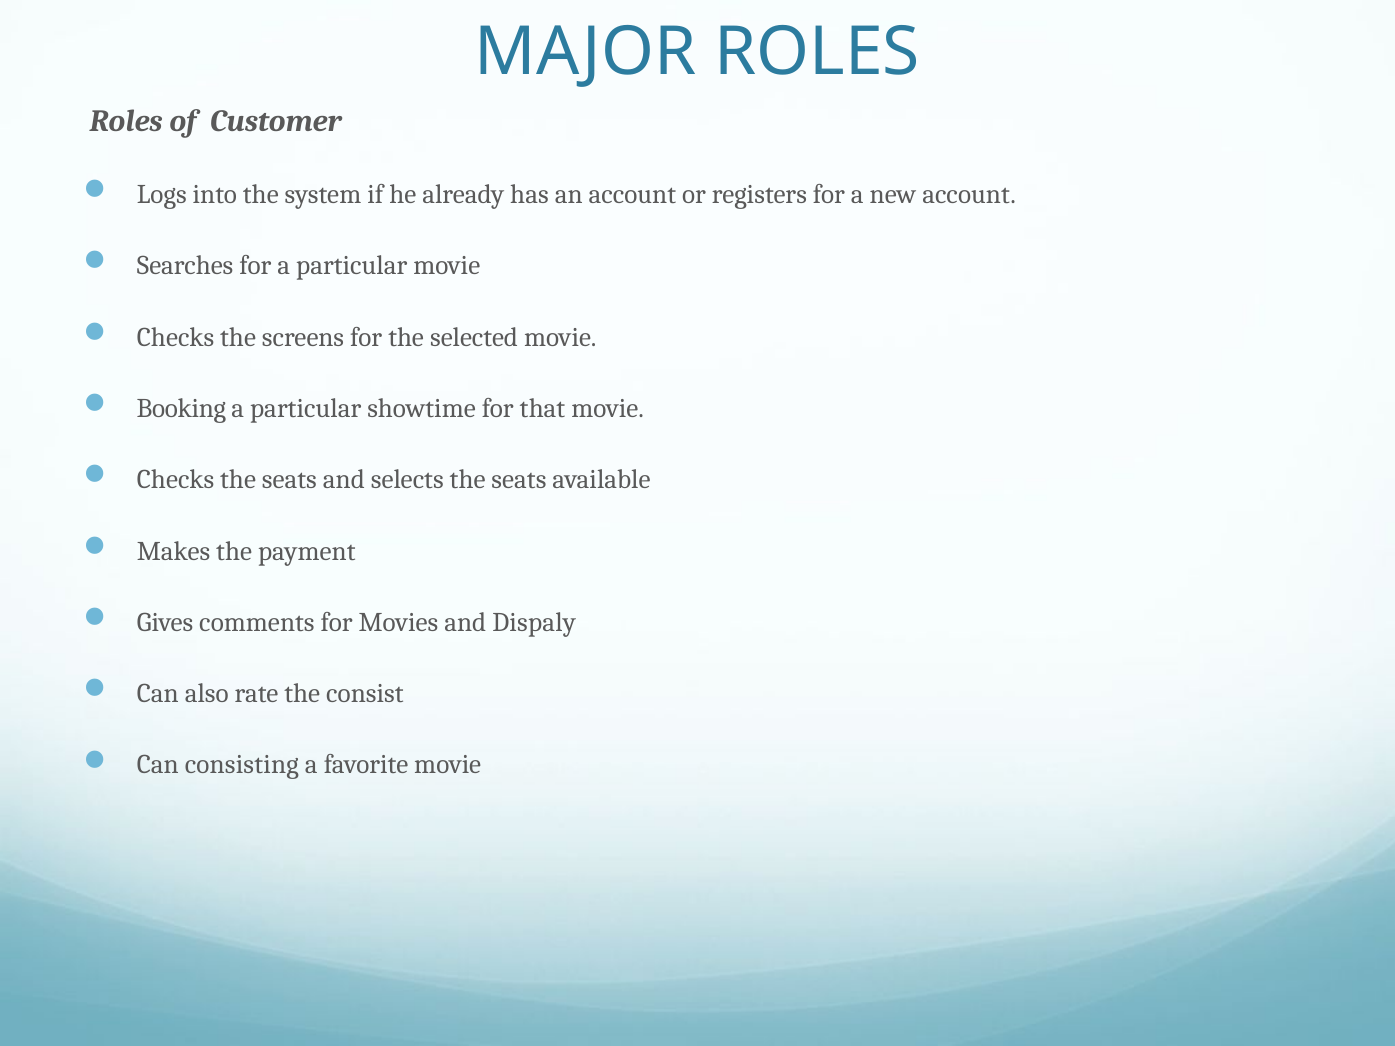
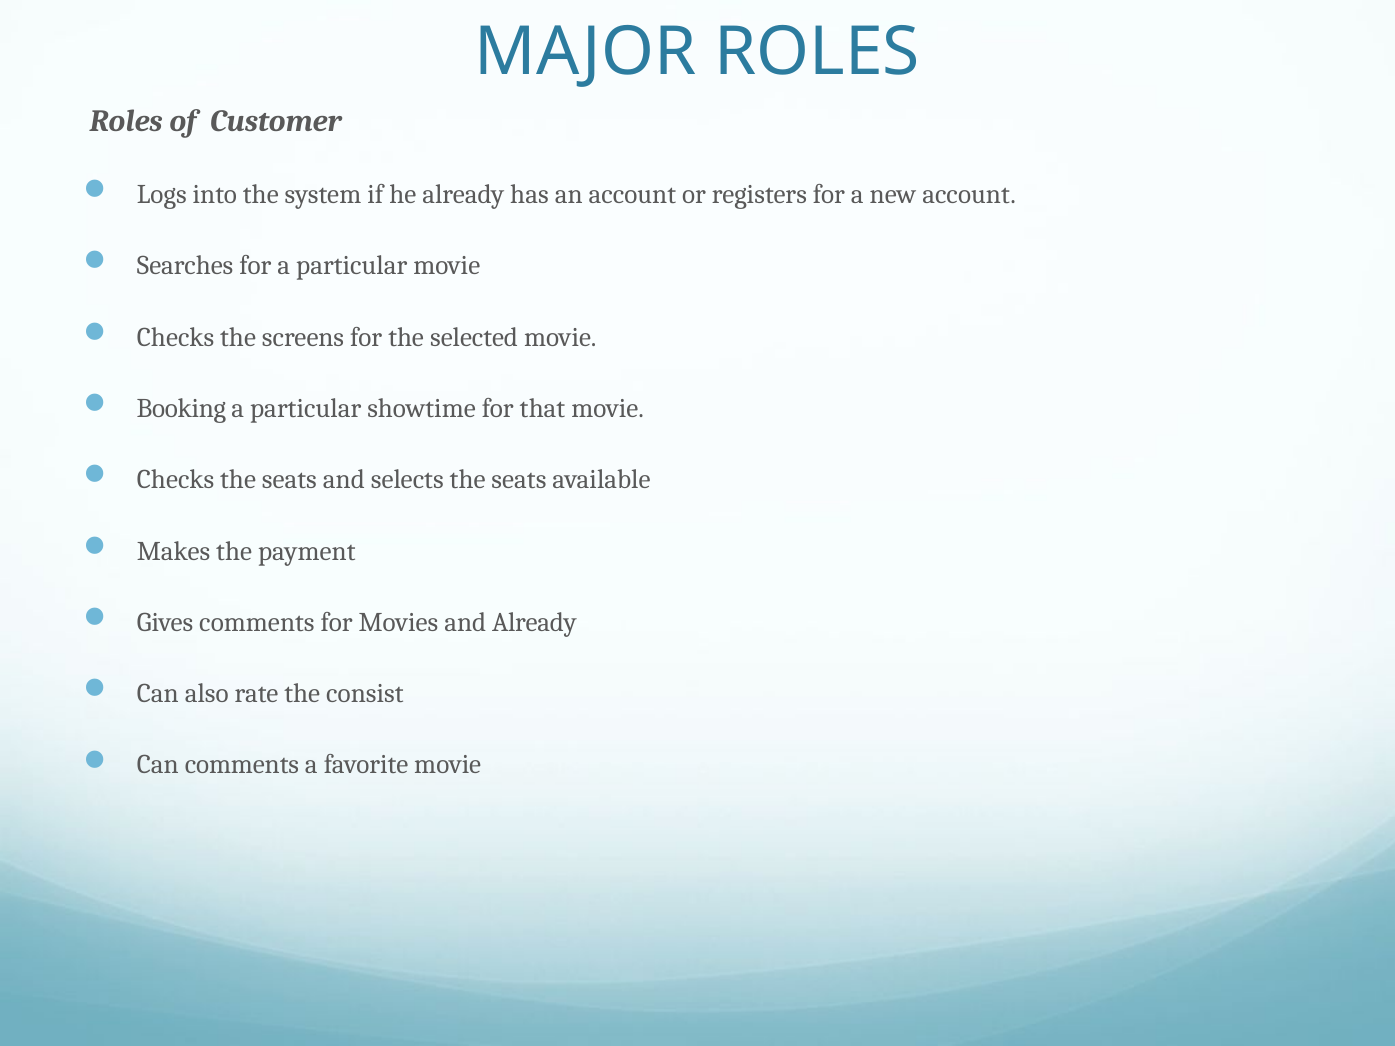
and Dispaly: Dispaly -> Already
Can consisting: consisting -> comments
